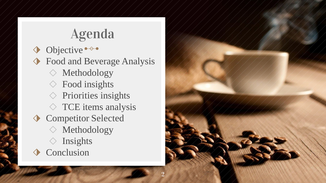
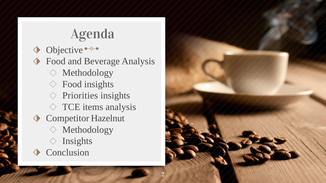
Selected: Selected -> Hazelnut
